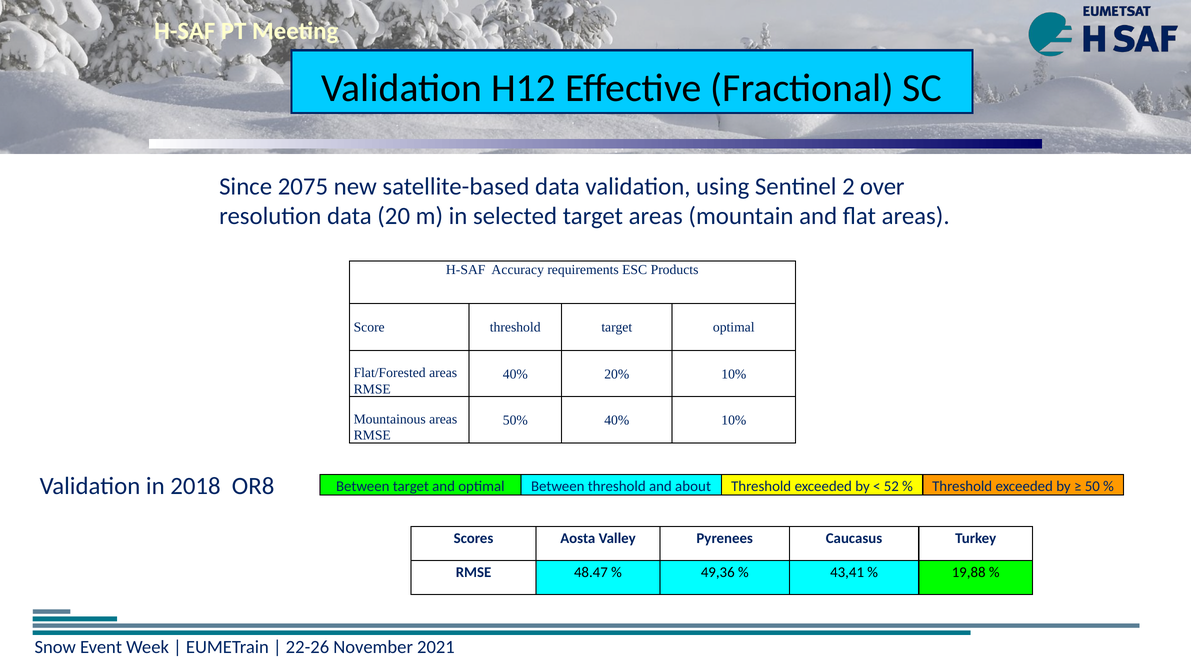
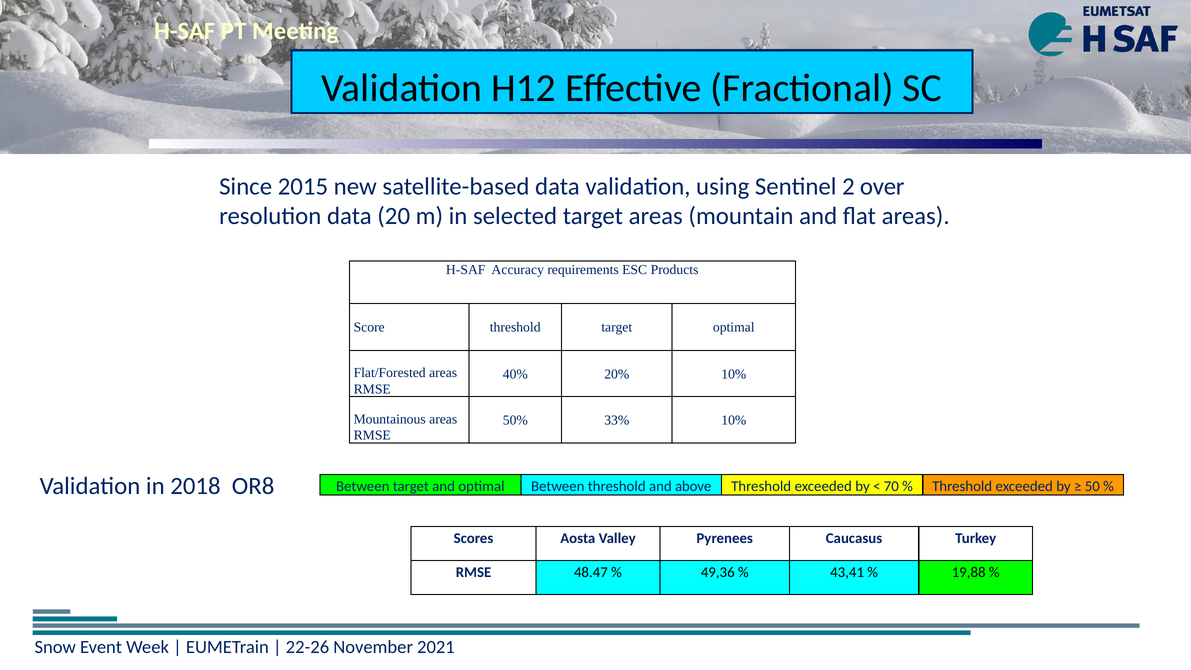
2075: 2075 -> 2015
50% 40%: 40% -> 33%
about: about -> above
52: 52 -> 70
